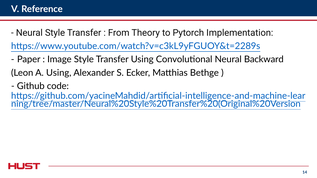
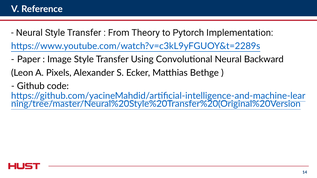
A Using: Using -> Pixels
